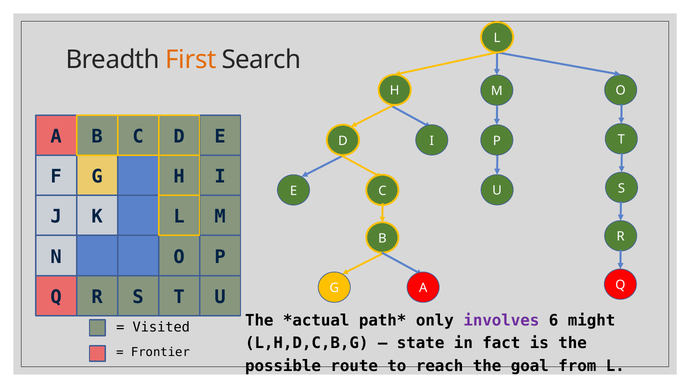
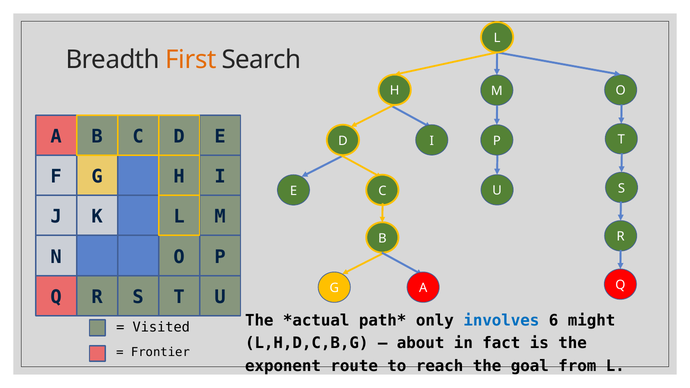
involves colour: purple -> blue
state: state -> about
possible: possible -> exponent
